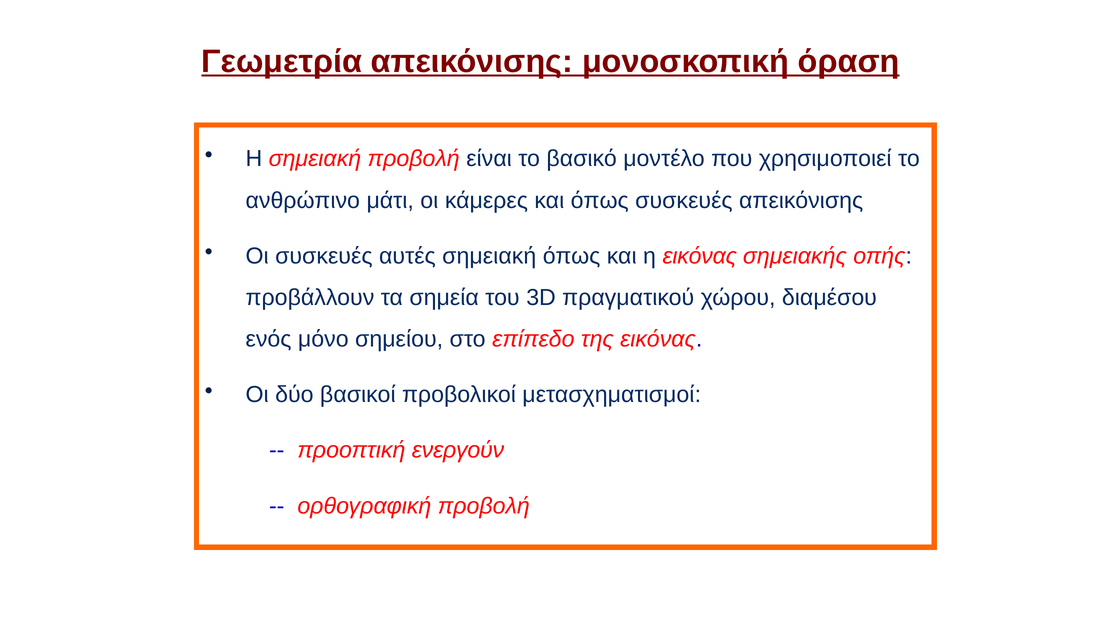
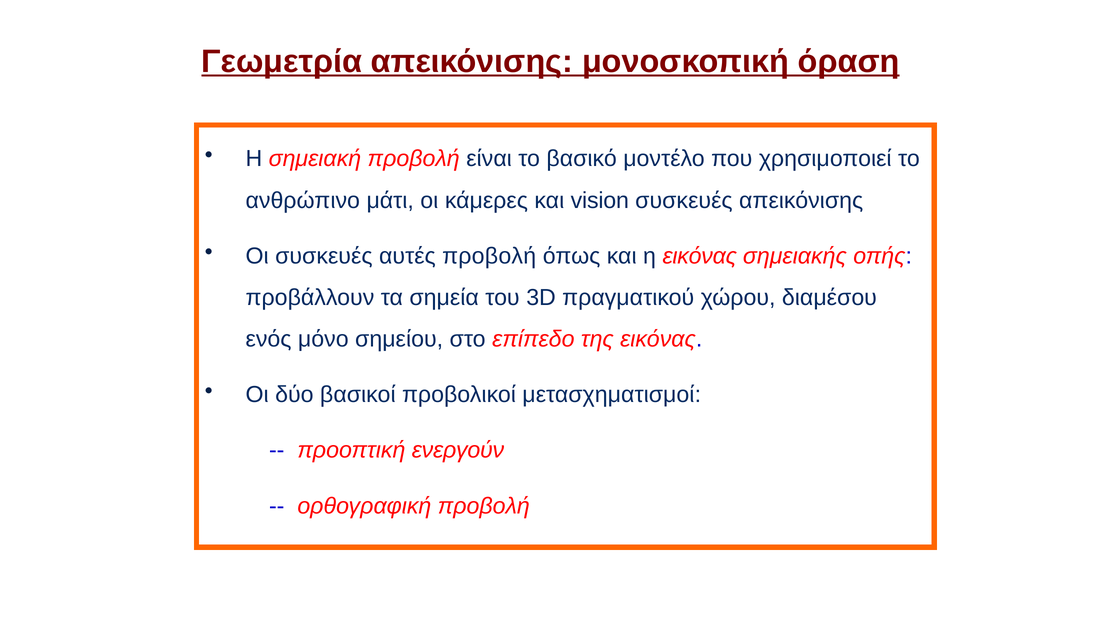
και όπως: όπως -> vision
αυτές σημειακή: σημειακή -> προβολή
